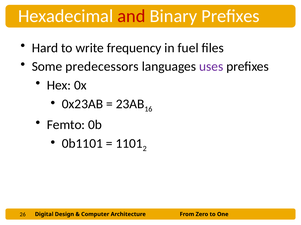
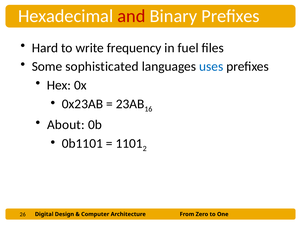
predecessors: predecessors -> sophisticated
uses colour: purple -> blue
Femto: Femto -> About
